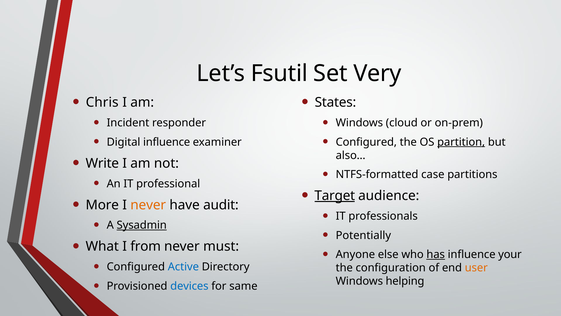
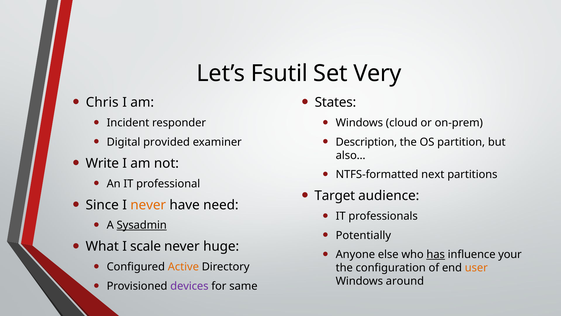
Digital influence: influence -> provided
Configured at (366, 142): Configured -> Description
partition underline: present -> none
case: case -> next
Target underline: present -> none
More: More -> Since
audit: audit -> need
from: from -> scale
must: must -> huge
Active colour: blue -> orange
devices colour: blue -> purple
helping: helping -> around
